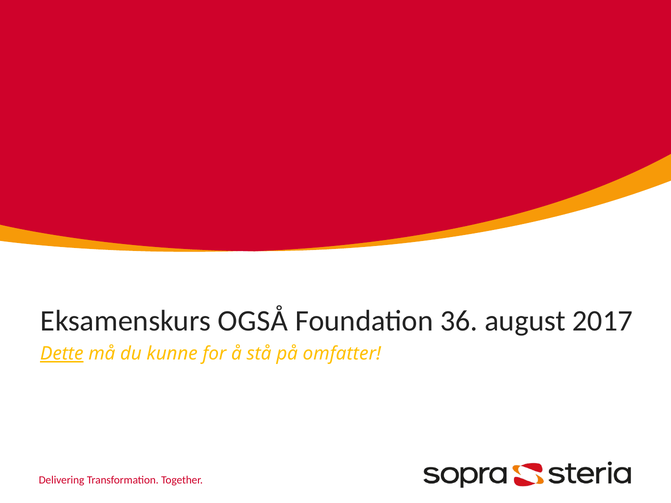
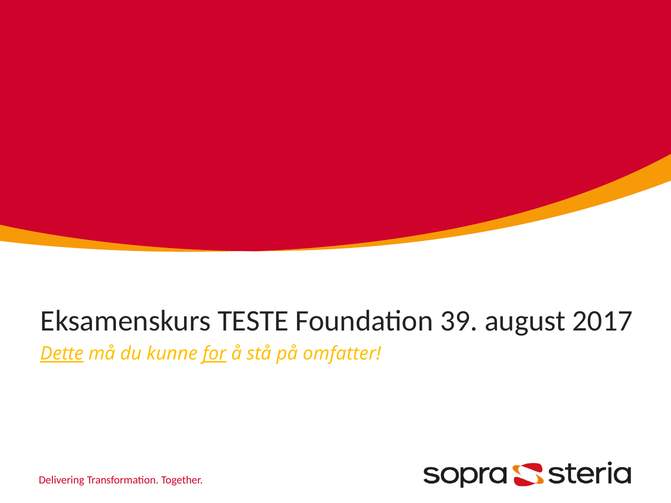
OGSÅ: OGSÅ -> TESTE
36: 36 -> 39
for underline: none -> present
